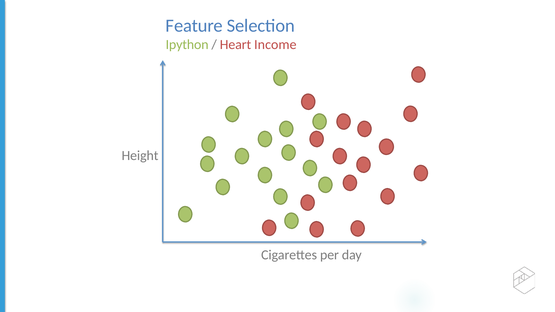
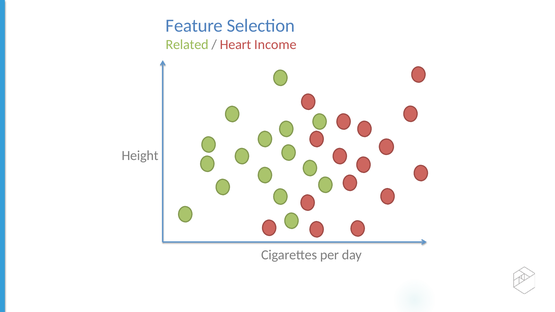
Ipython: Ipython -> Related
